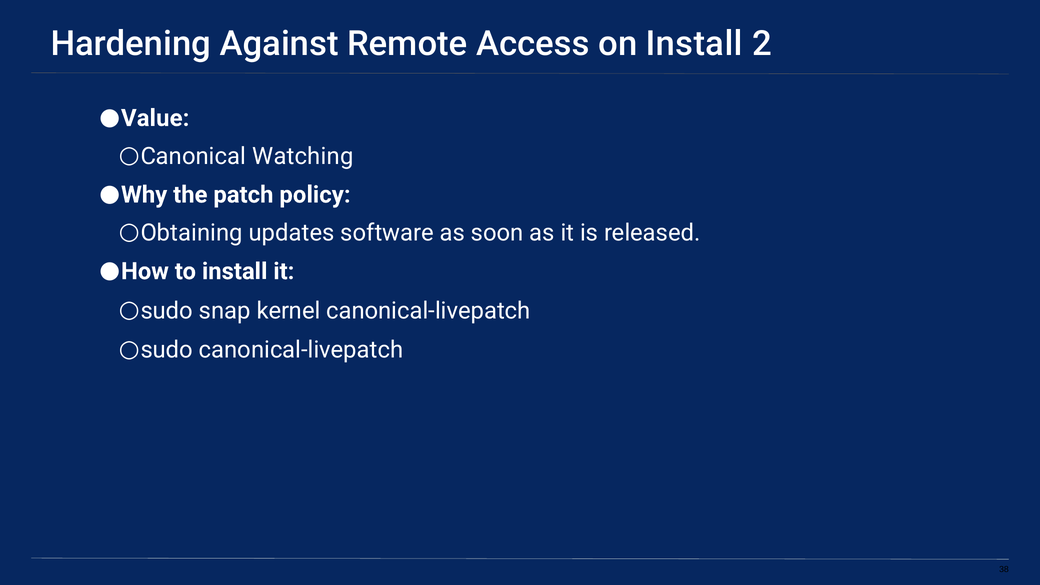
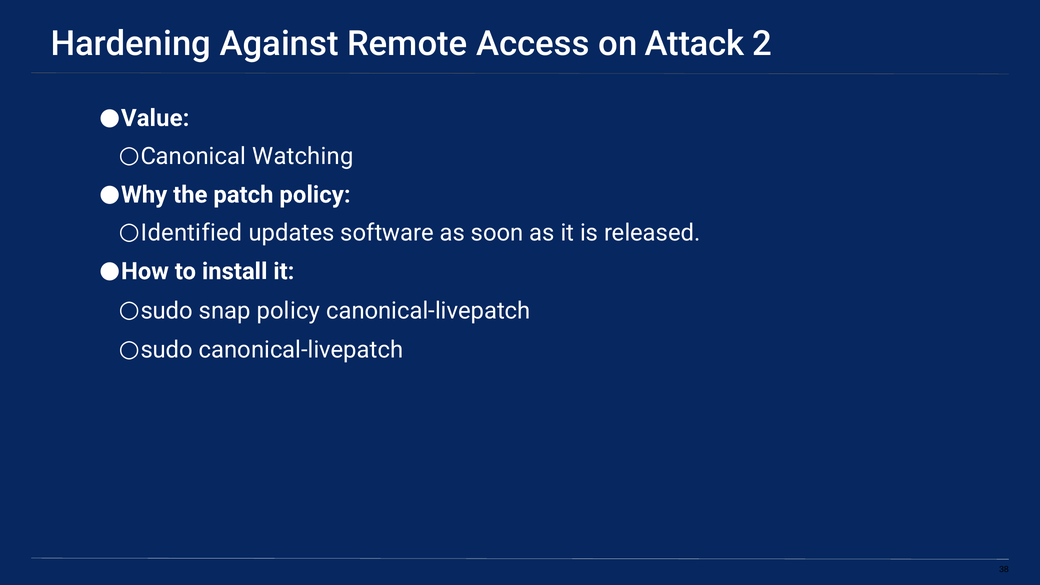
on Install: Install -> Attack
Obtaining: Obtaining -> Identified
snap kernel: kernel -> policy
